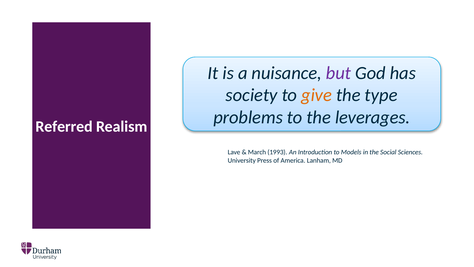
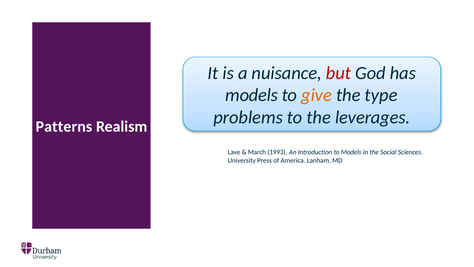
but colour: purple -> red
society at (252, 95): society -> models
Referred: Referred -> Patterns
